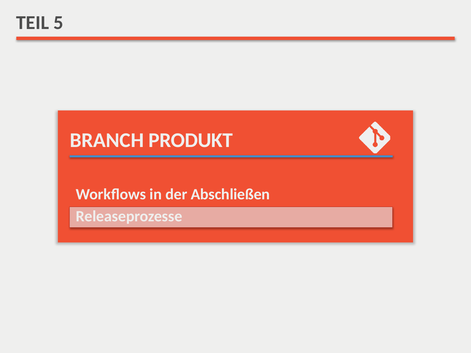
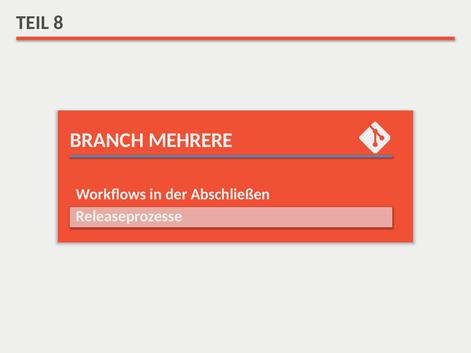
5: 5 -> 8
PRODUKT: PRODUKT -> MEHRERE
